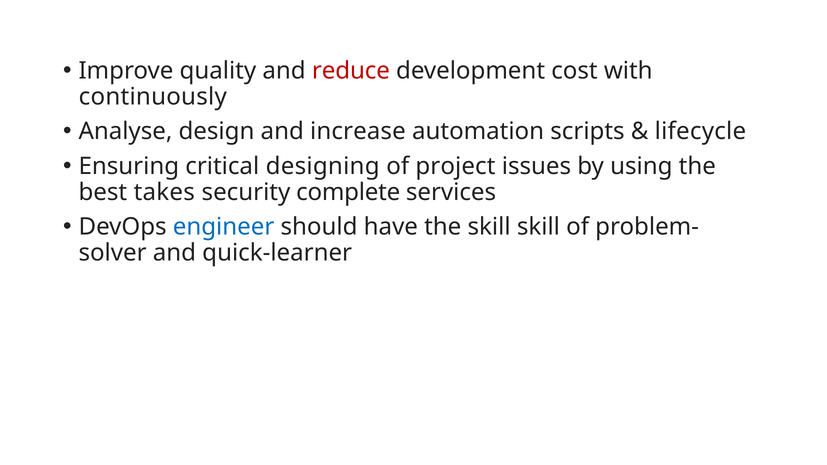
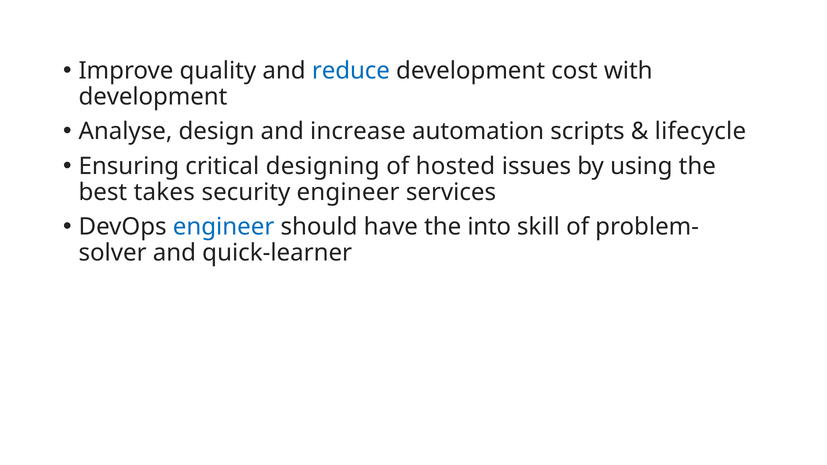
reduce colour: red -> blue
continuously at (153, 97): continuously -> development
project: project -> hosted
security complete: complete -> engineer
the skill: skill -> into
